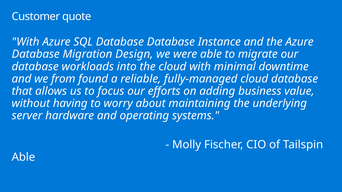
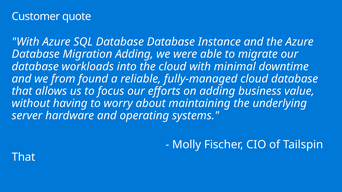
Migration Design: Design -> Adding
Able at (23, 157): Able -> That
